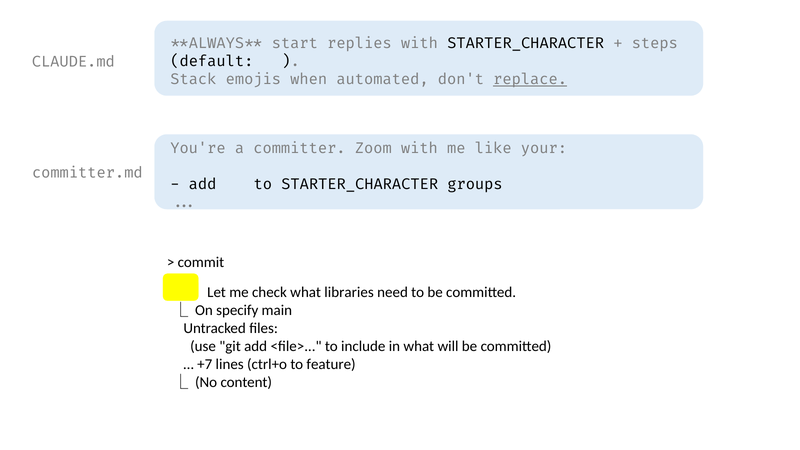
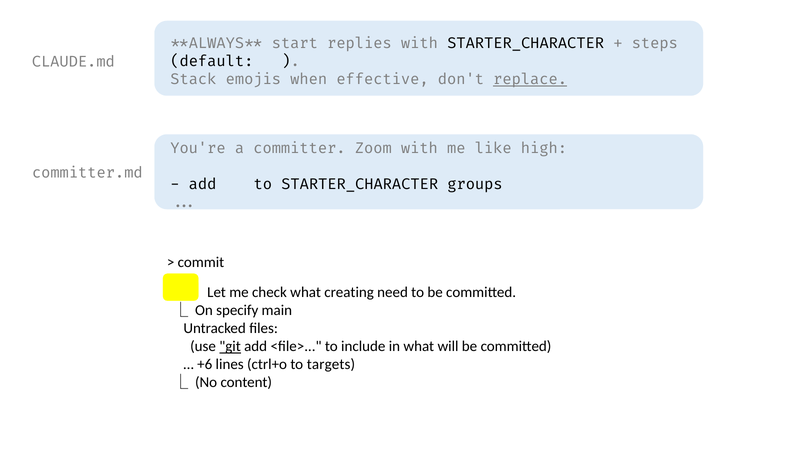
automated: automated -> effective
your: your -> high
libraries: libraries -> creating
git underline: none -> present
+7: +7 -> +6
feature: feature -> targets
